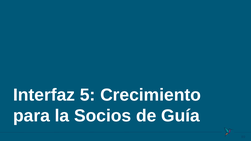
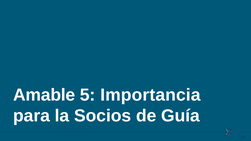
Interfaz: Interfaz -> Amable
Crecimiento: Crecimiento -> Importancia
